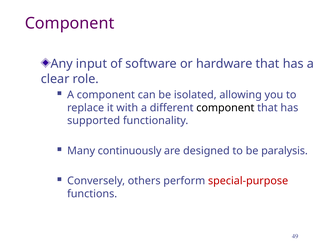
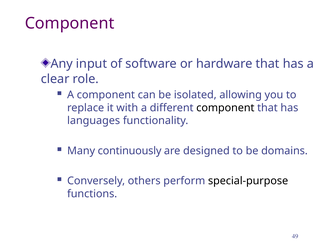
supported: supported -> languages
paralysis: paralysis -> domains
special-purpose colour: red -> black
